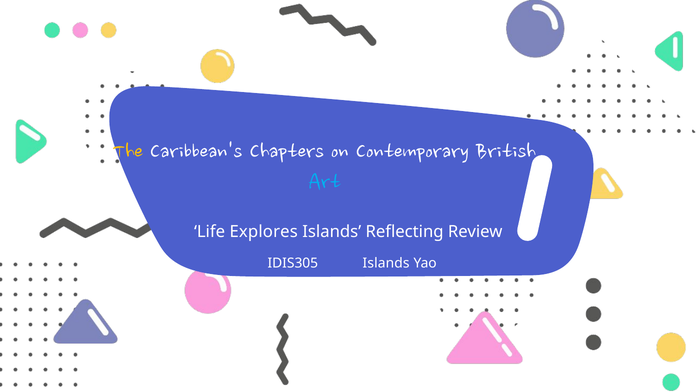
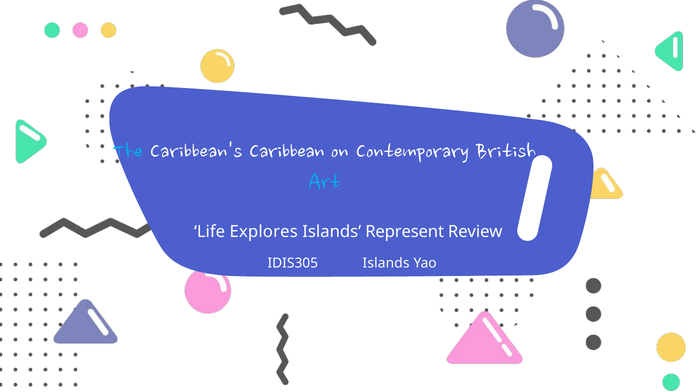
The colour: yellow -> light blue
Chapters: Chapters -> Caribbean
Reflecting: Reflecting -> Represent
